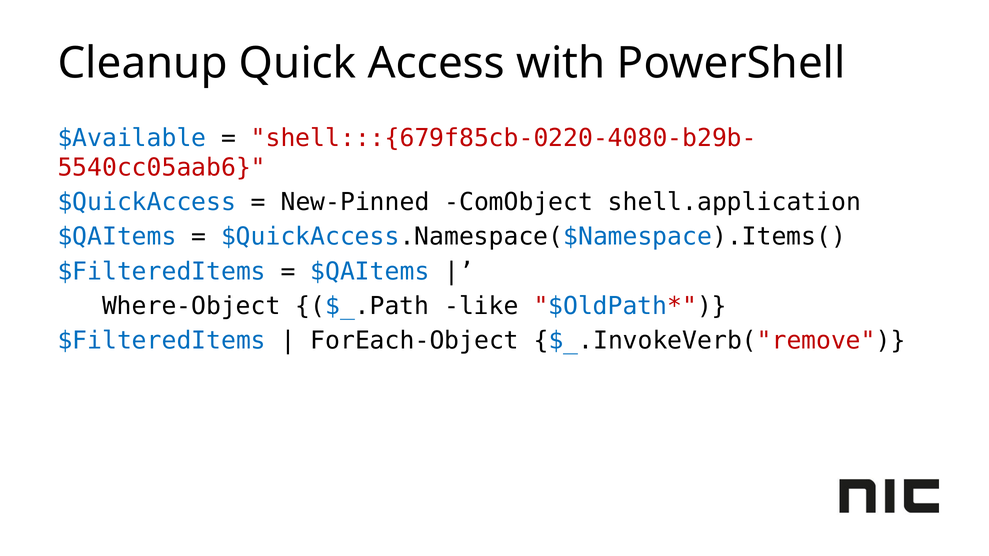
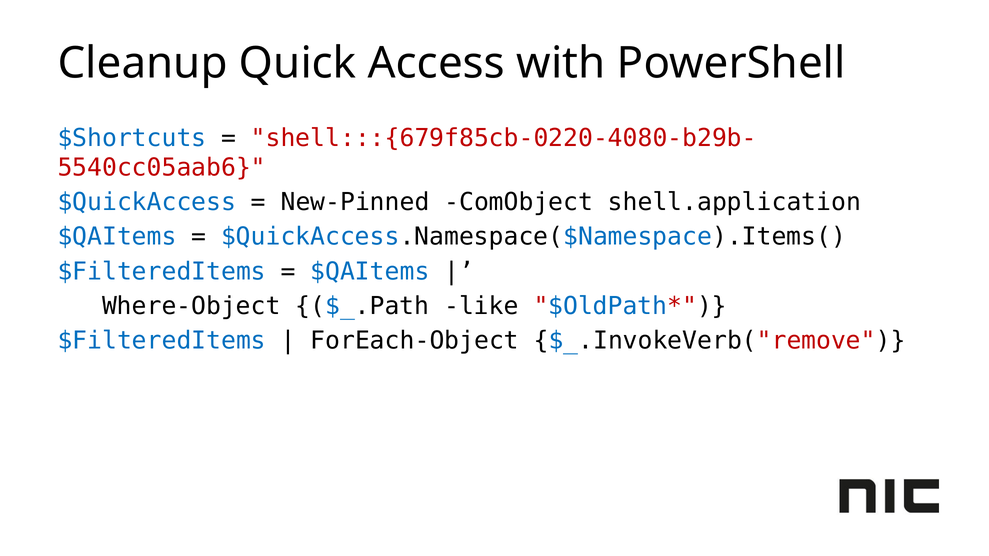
$Available: $Available -> $Shortcuts
